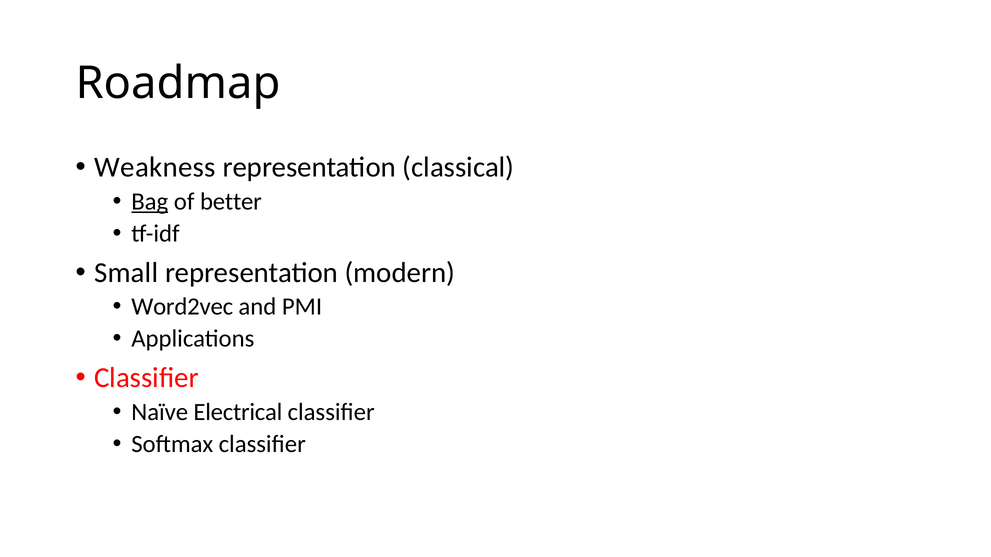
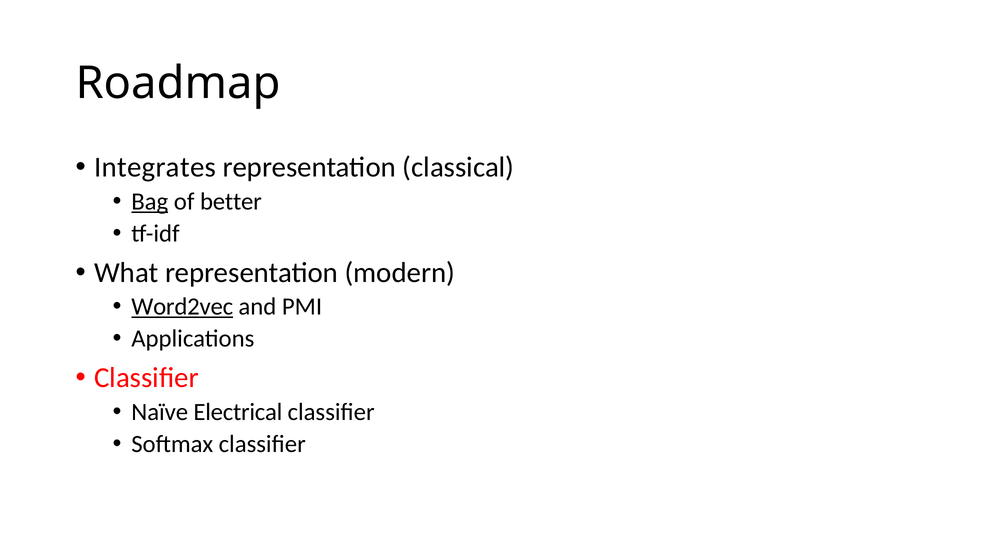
Weakness: Weakness -> Integrates
Small: Small -> What
Word2vec underline: none -> present
